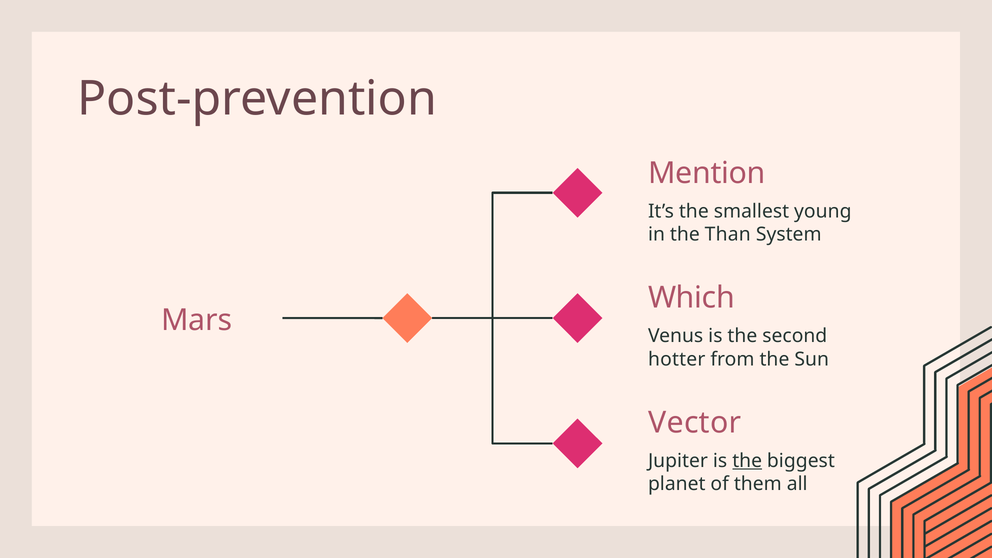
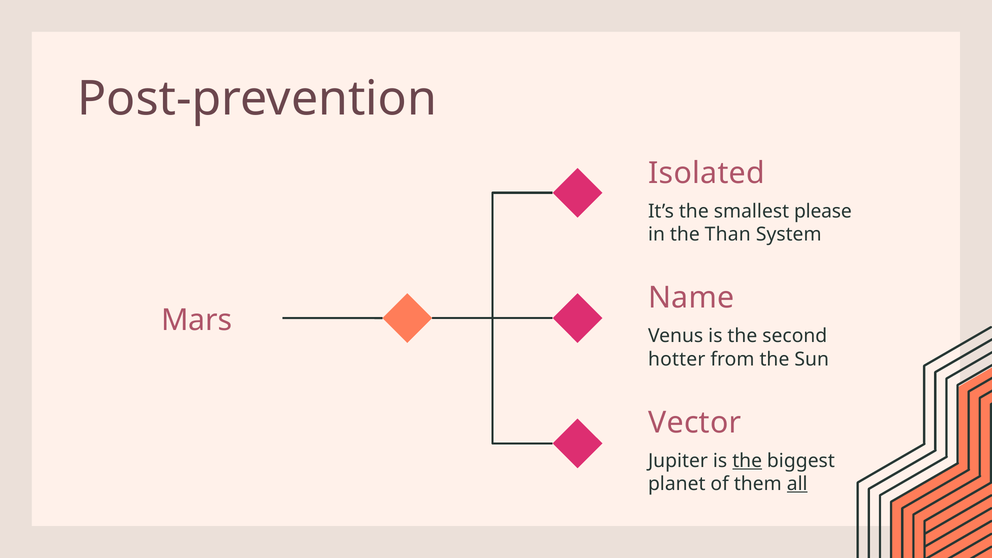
Mention: Mention -> Isolated
young: young -> please
Which: Which -> Name
all underline: none -> present
